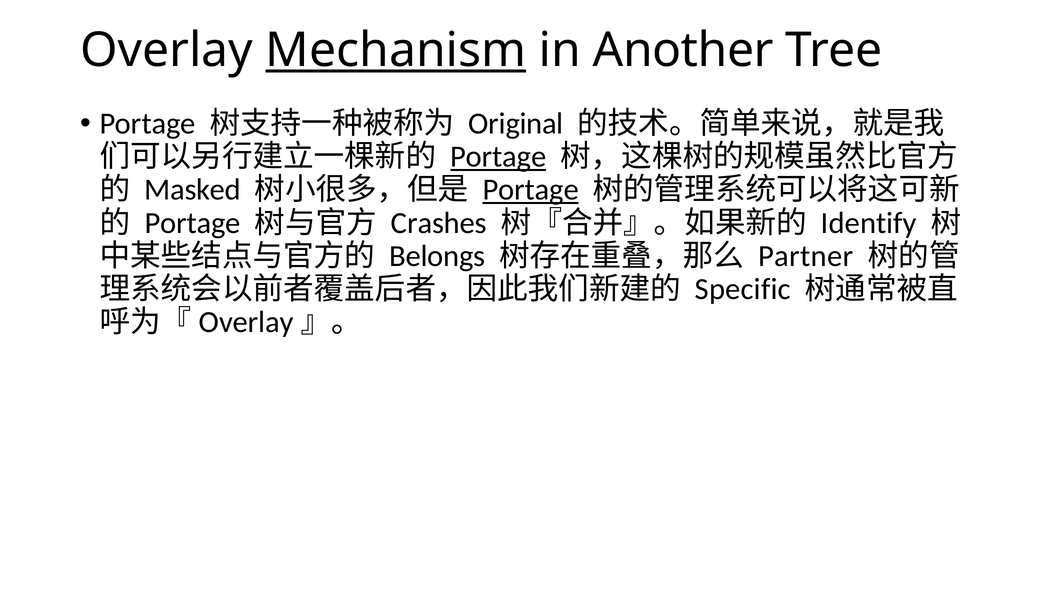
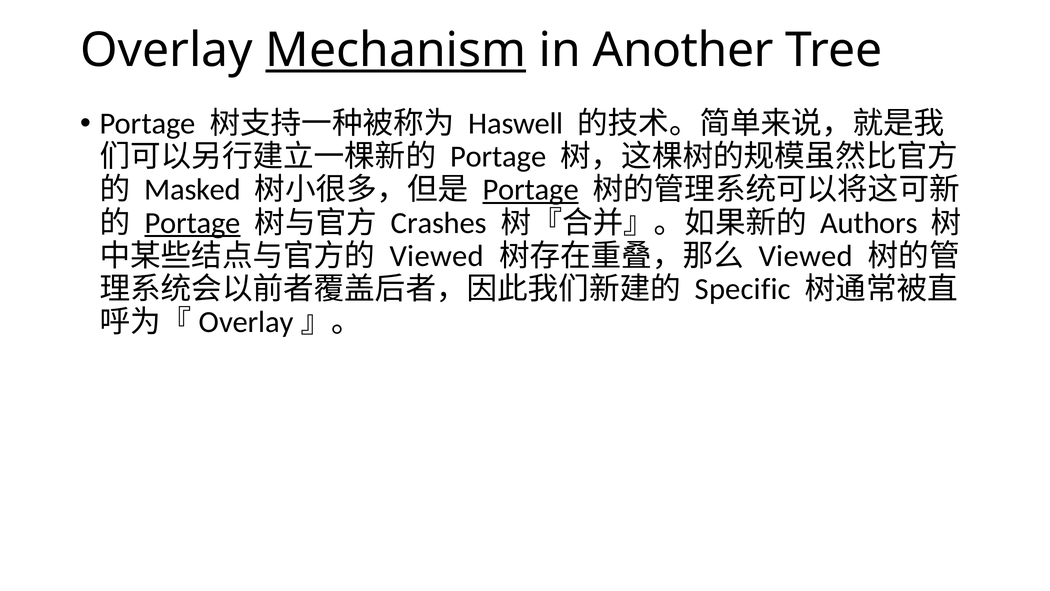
Original: Original -> Haswell
Portage at (498, 157) underline: present -> none
Portage at (193, 223) underline: none -> present
Identify: Identify -> Authors
Belongs at (437, 256): Belongs -> Viewed
Partner at (806, 256): Partner -> Viewed
